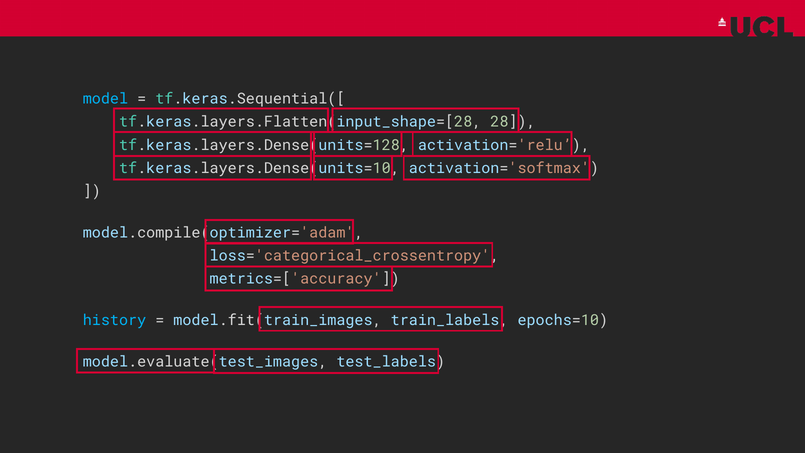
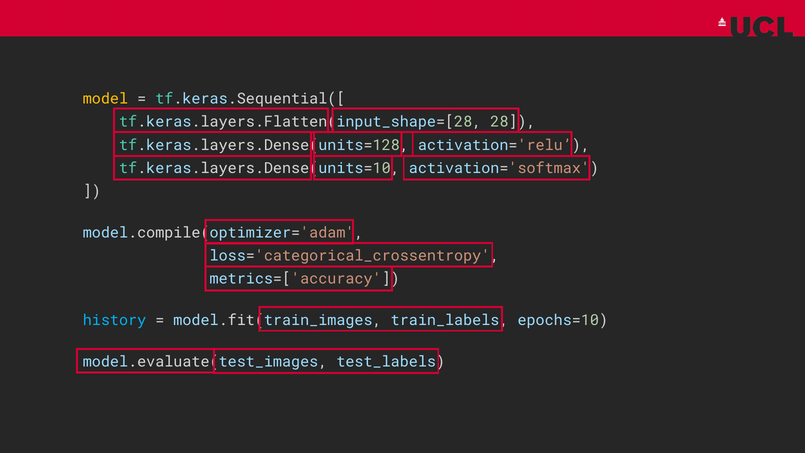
model colour: light blue -> yellow
